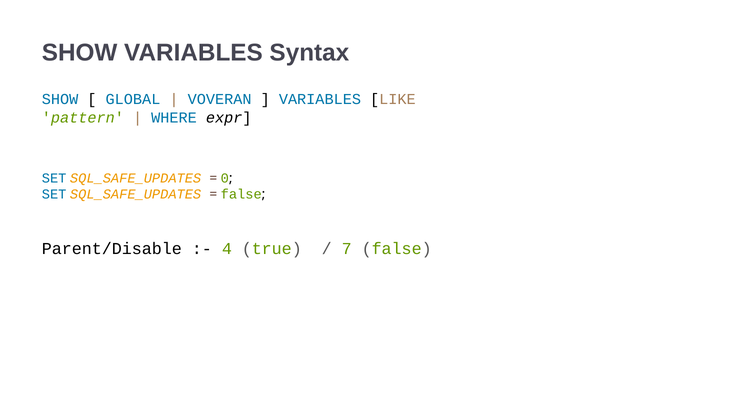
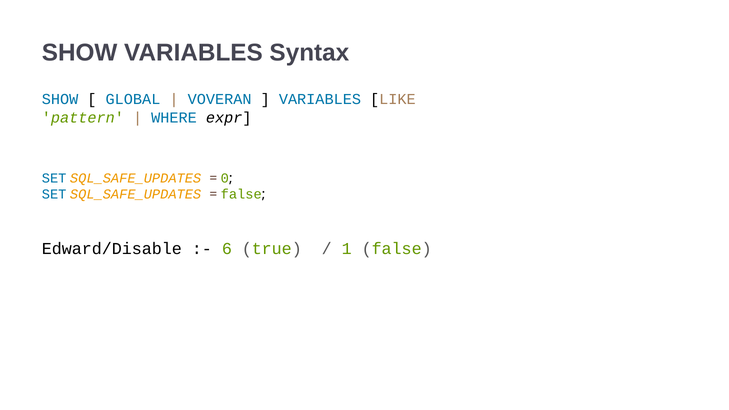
Parent/Disable: Parent/Disable -> Edward/Disable
4: 4 -> 6
7: 7 -> 1
